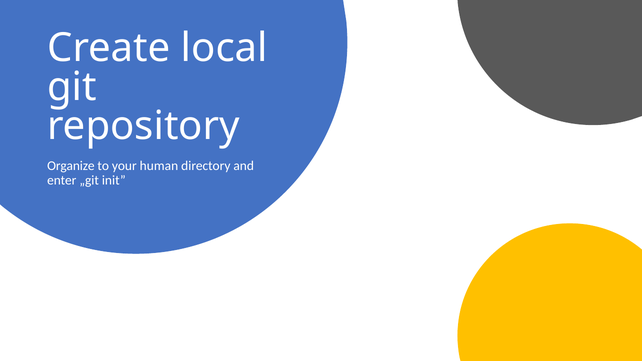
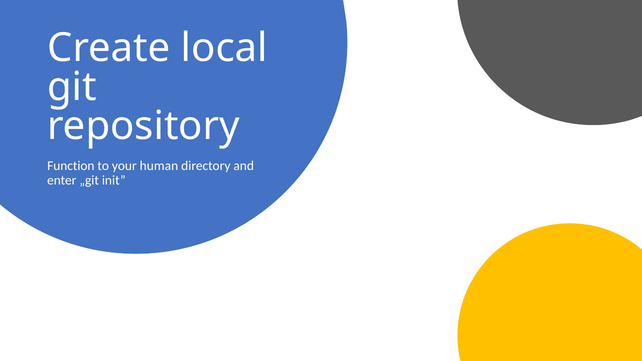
Organize: Organize -> Function
